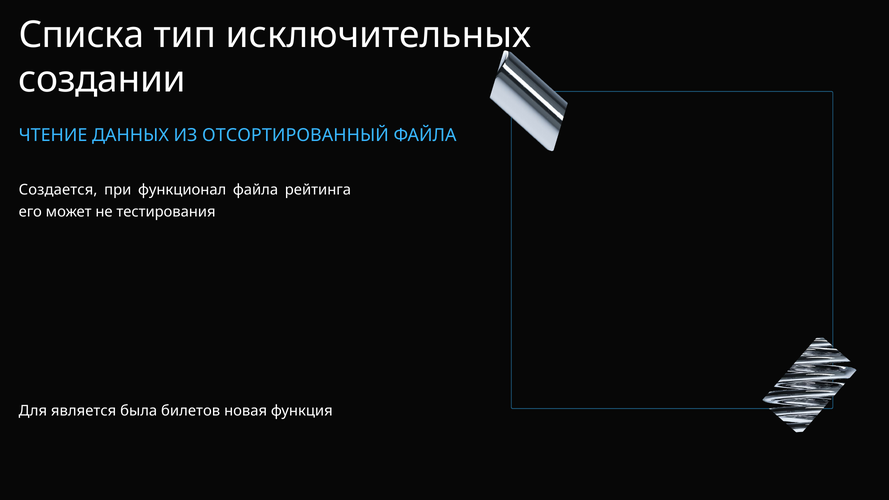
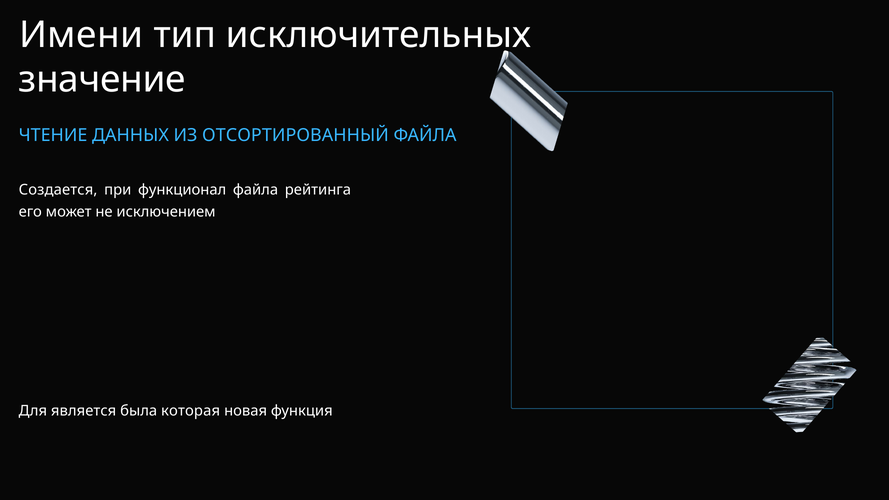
Списка: Списка -> Имени
создании: создании -> значение
тестирования: тестирования -> исключением
билетов: билетов -> которая
